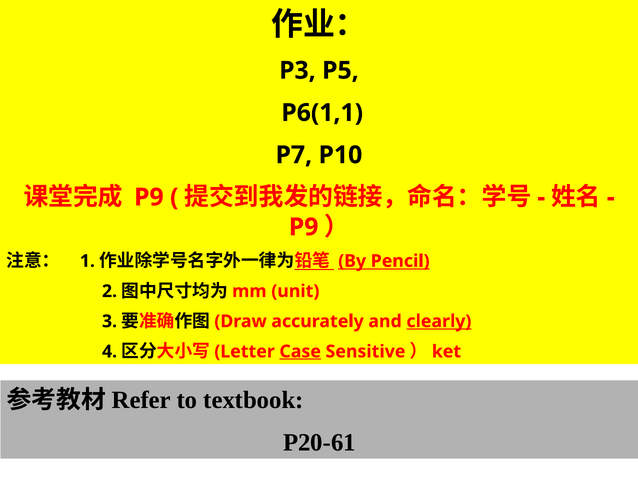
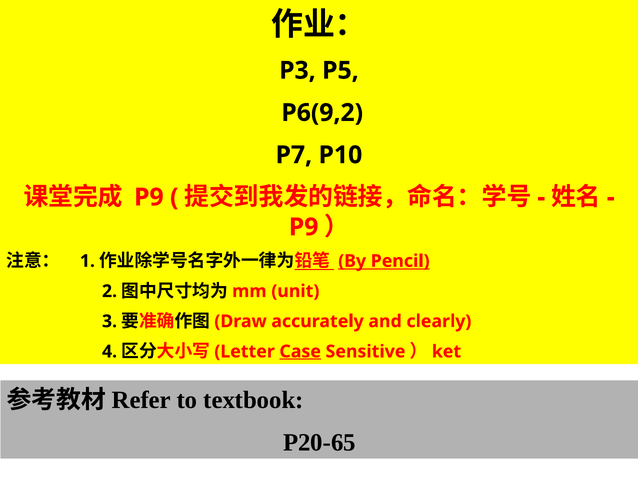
P6(1,1: P6(1,1 -> P6(9,2
clearly underline: present -> none
P20-61: P20-61 -> P20-65
